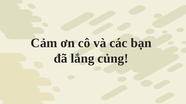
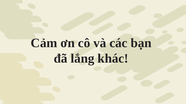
củng: củng -> khác
